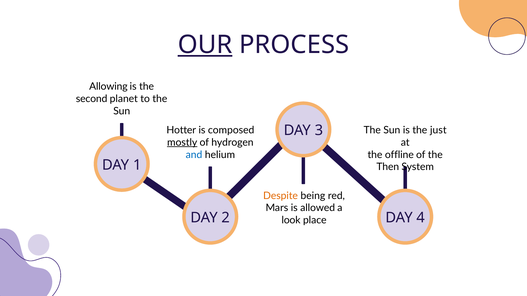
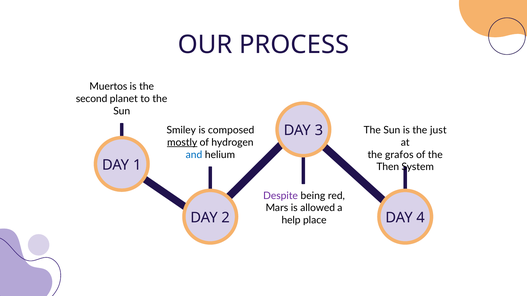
OUR underline: present -> none
Allowing: Allowing -> Muertos
Hotter: Hotter -> Smiley
offline: offline -> grafos
Despite colour: orange -> purple
look: look -> help
